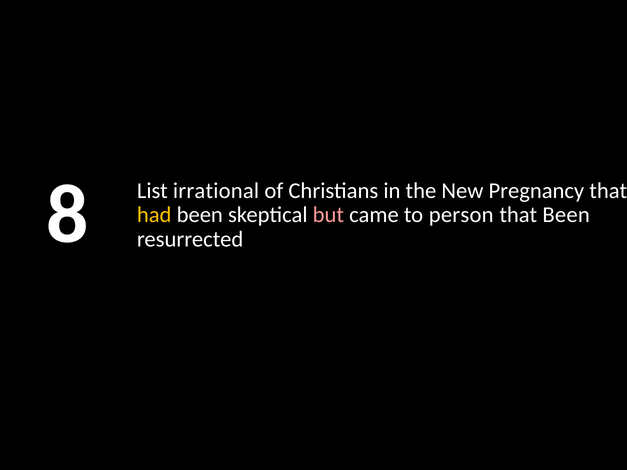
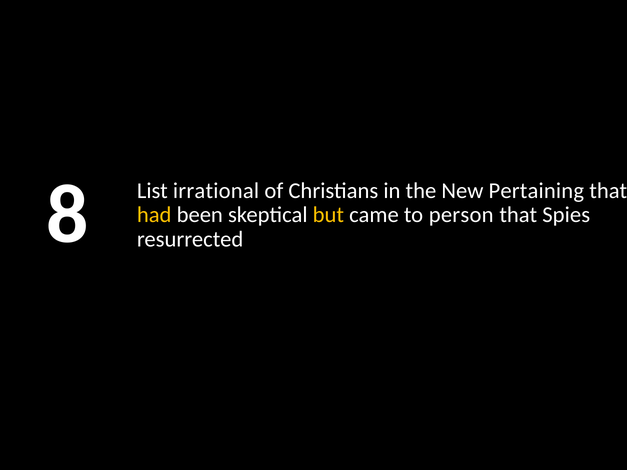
Pregnancy: Pregnancy -> Pertaining
but colour: pink -> yellow
that Been: Been -> Spies
